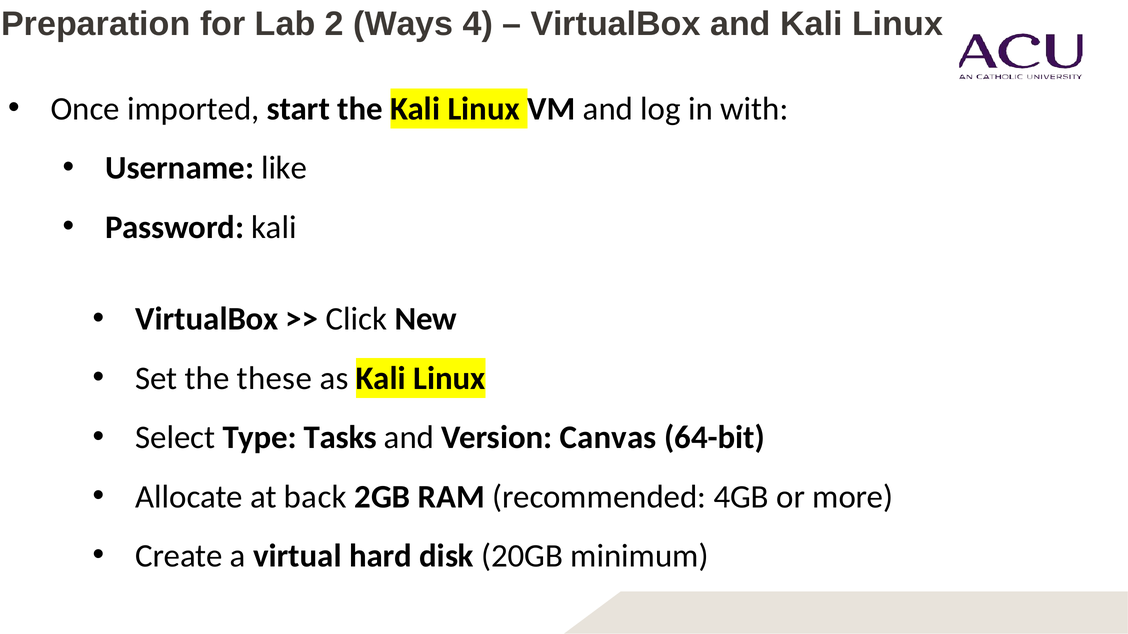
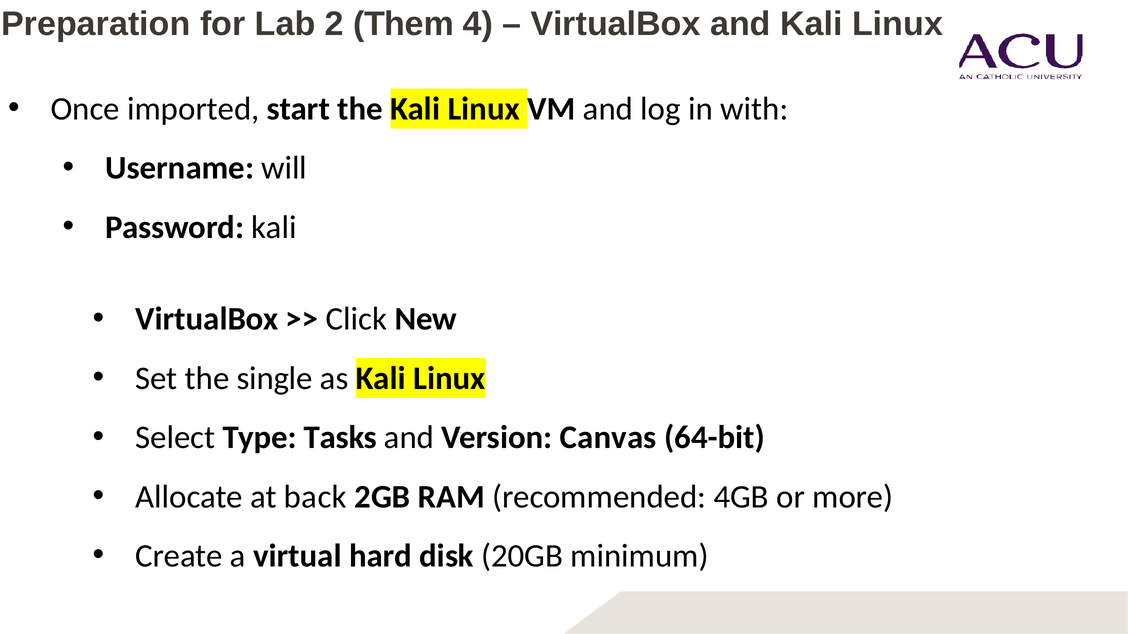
Ways: Ways -> Them
like: like -> will
these: these -> single
